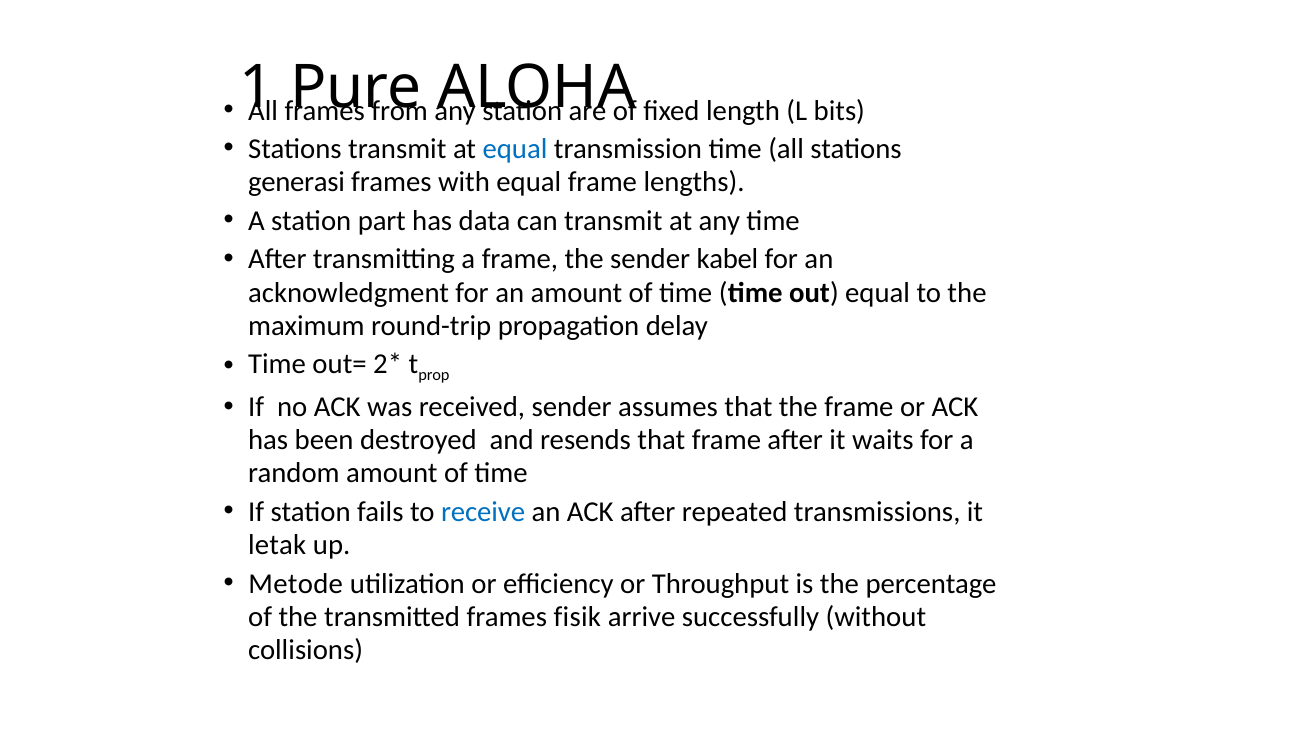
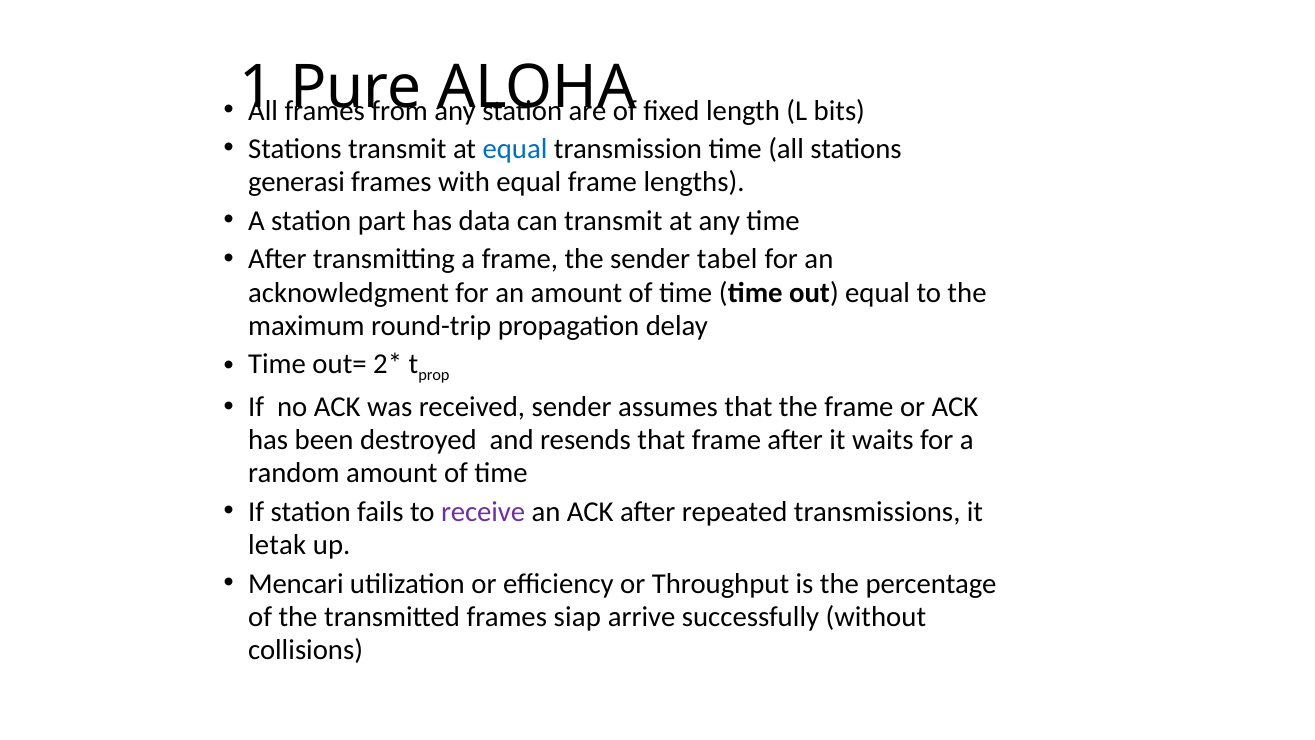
kabel: kabel -> tabel
receive colour: blue -> purple
Metode: Metode -> Mencari
fisik: fisik -> siap
